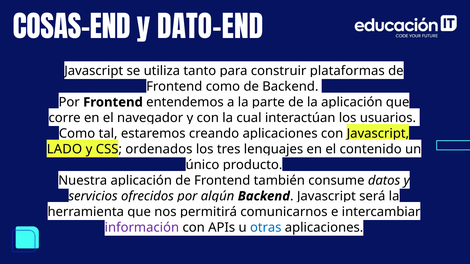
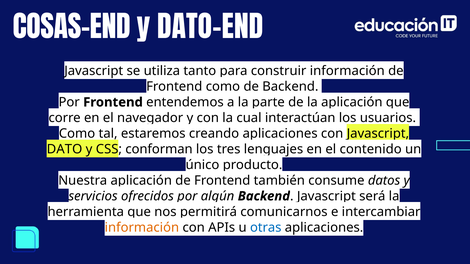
plataformas at (347, 71): plataformas -> información
LADO: LADO -> DATO
ordenados: ordenados -> conforman
información at (142, 228) colour: purple -> orange
